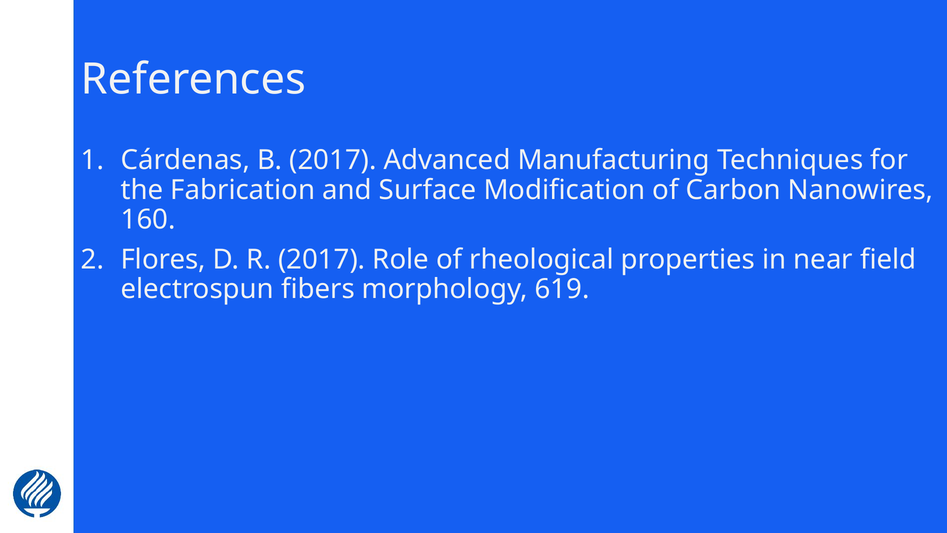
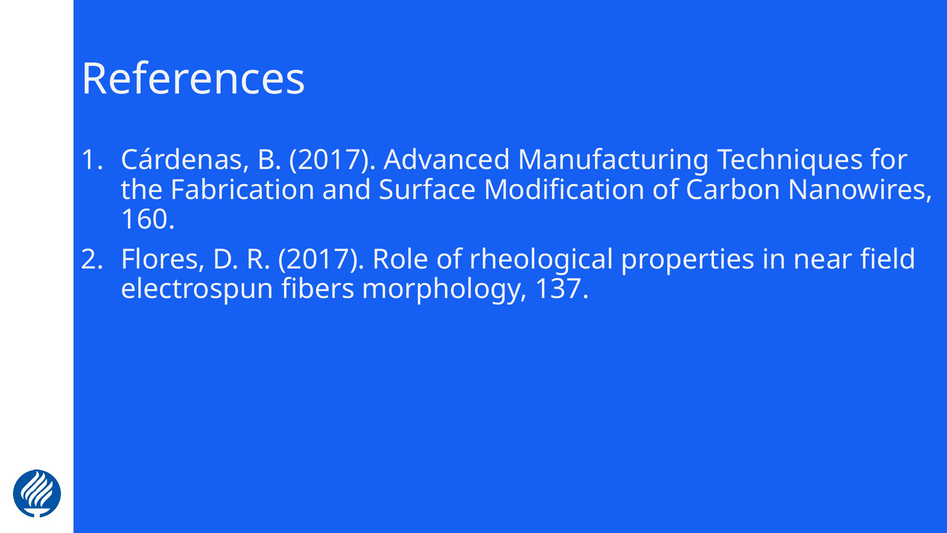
619: 619 -> 137
